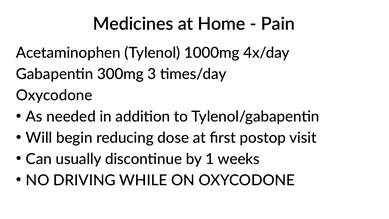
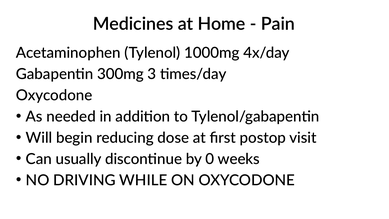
1: 1 -> 0
